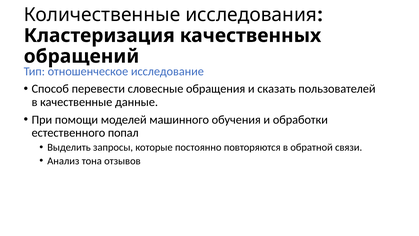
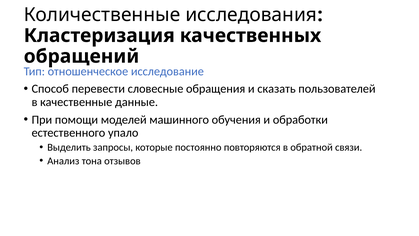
попал: попал -> упало
